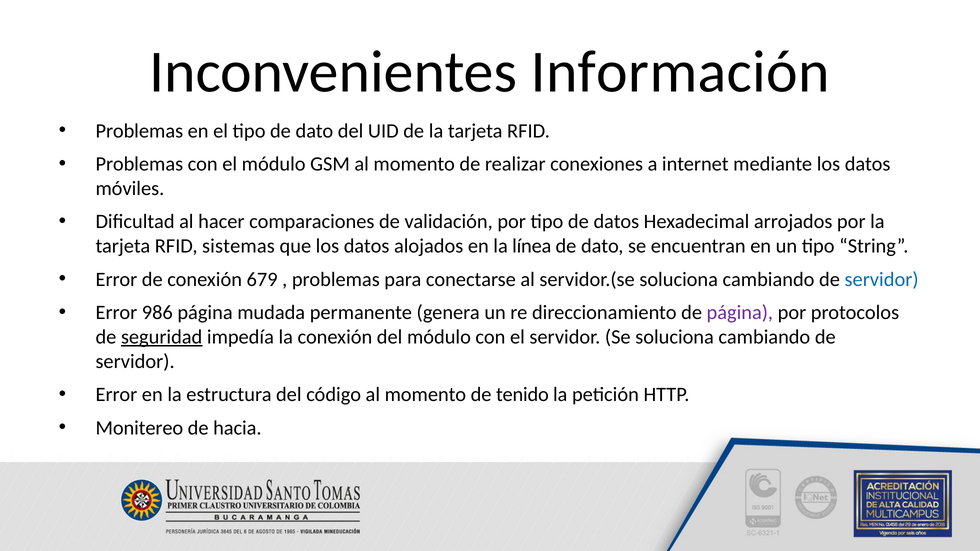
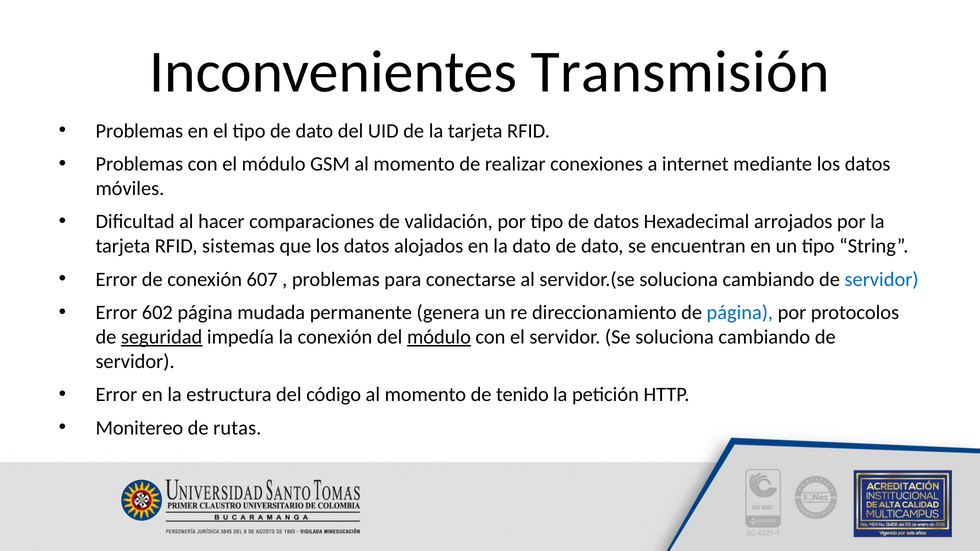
Información: Información -> Transmisión
la línea: línea -> dato
679: 679 -> 607
986: 986 -> 602
página at (740, 313) colour: purple -> blue
módulo at (439, 337) underline: none -> present
hacia: hacia -> rutas
